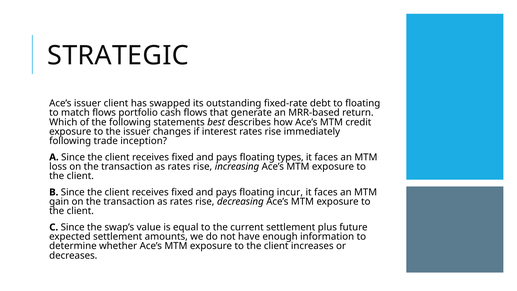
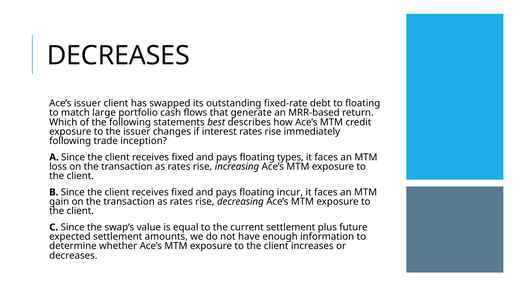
STRATEGIC at (118, 55): STRATEGIC -> DECREASES
match flows: flows -> large
